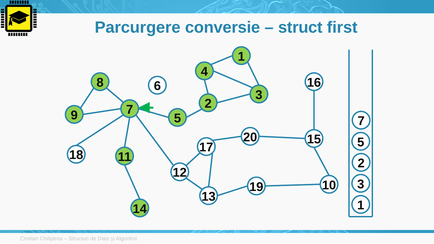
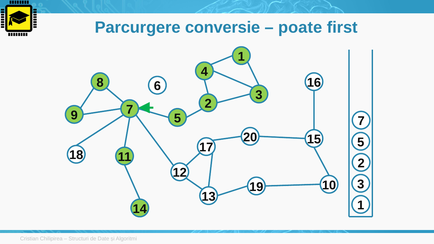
struct: struct -> poate
